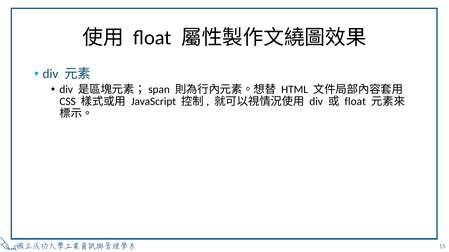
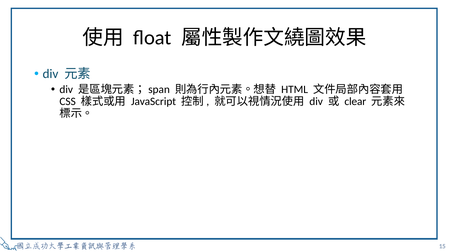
float at (355, 102): float -> clear
